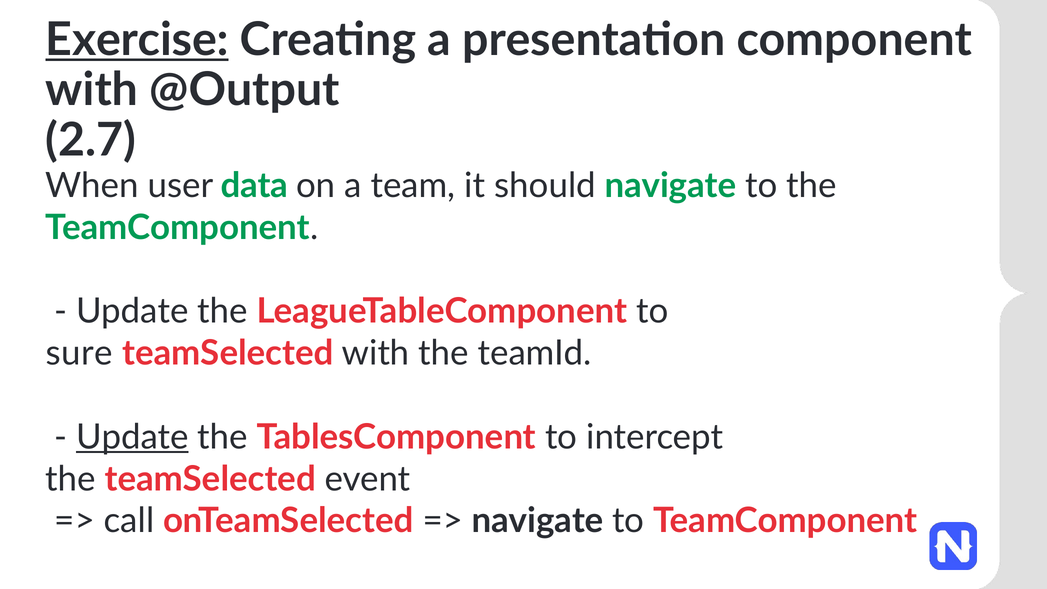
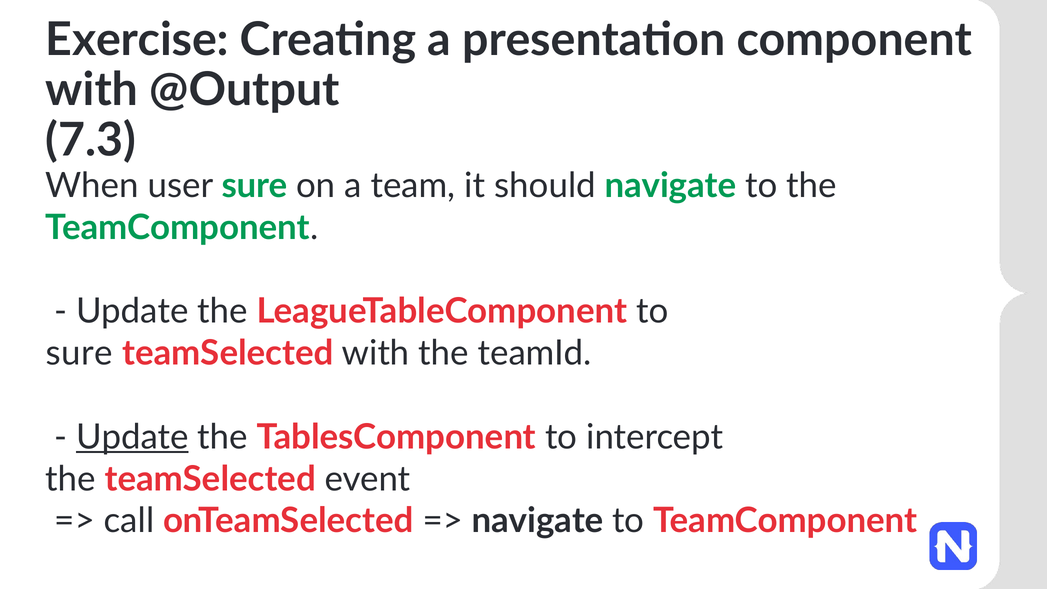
Exercise underline: present -> none
2.7: 2.7 -> 7.3
user data: data -> sure
